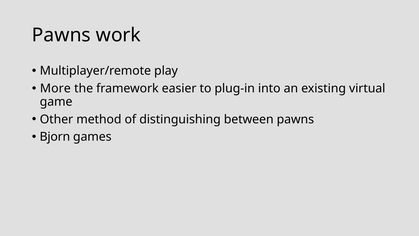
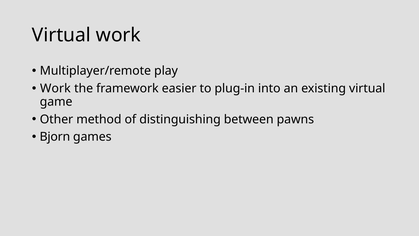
Pawns at (61, 35): Pawns -> Virtual
More at (55, 88): More -> Work
